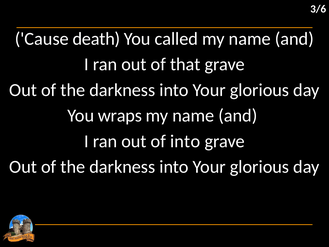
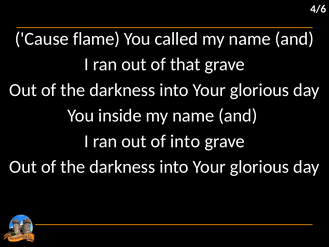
3/6: 3/6 -> 4/6
death: death -> flame
wraps: wraps -> inside
